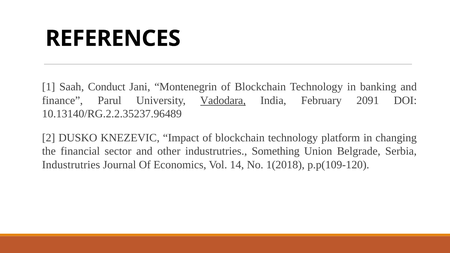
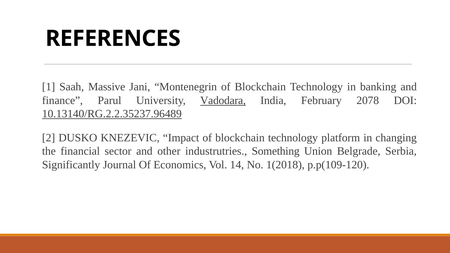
Conduct: Conduct -> Massive
2091: 2091 -> 2078
10.13140/RG.2.2.35237.96489 underline: none -> present
Industrutries at (71, 165): Industrutries -> Significantly
